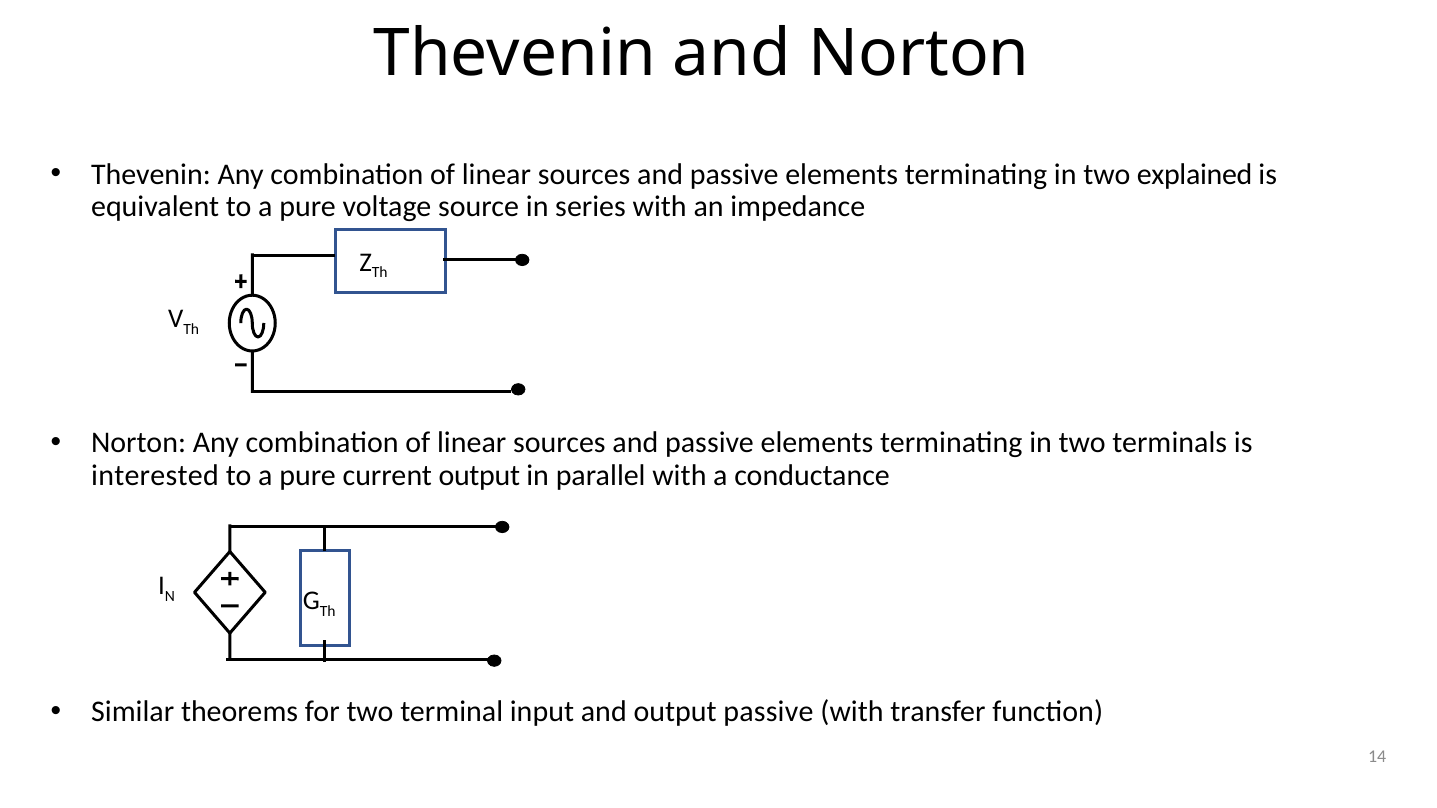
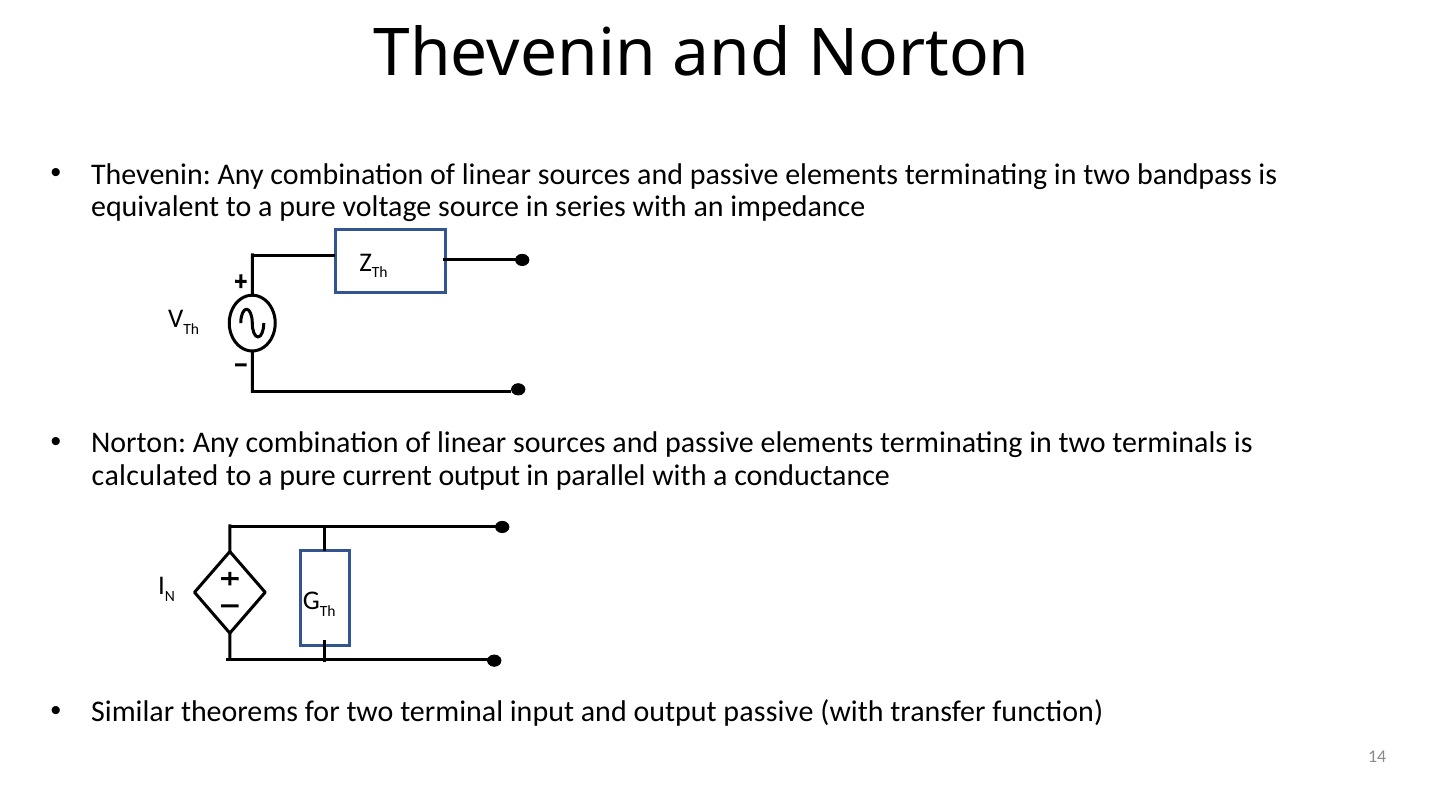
explained: explained -> bandpass
interested: interested -> calculated
